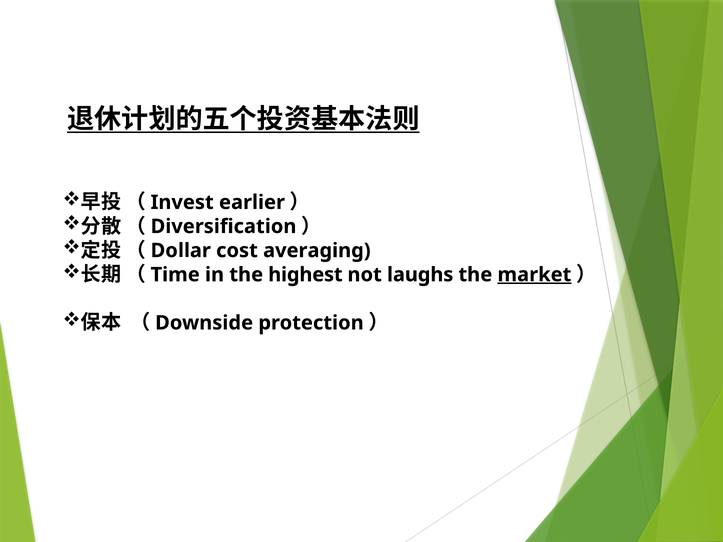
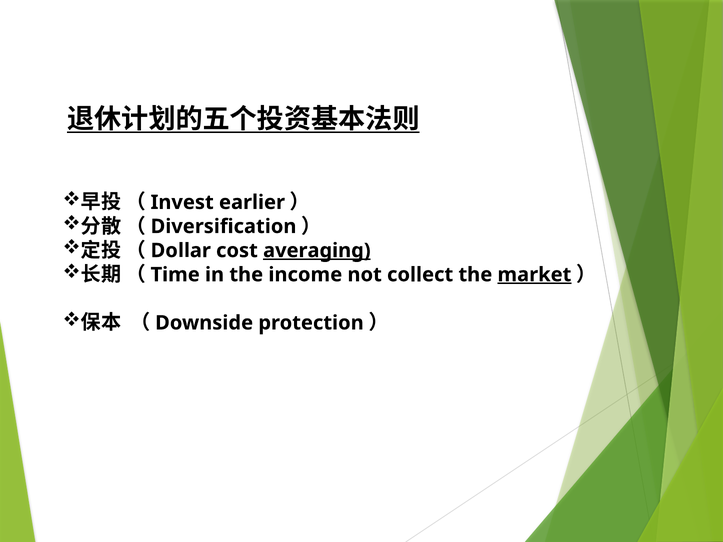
averaging underline: none -> present
highest: highest -> income
laughs: laughs -> collect
